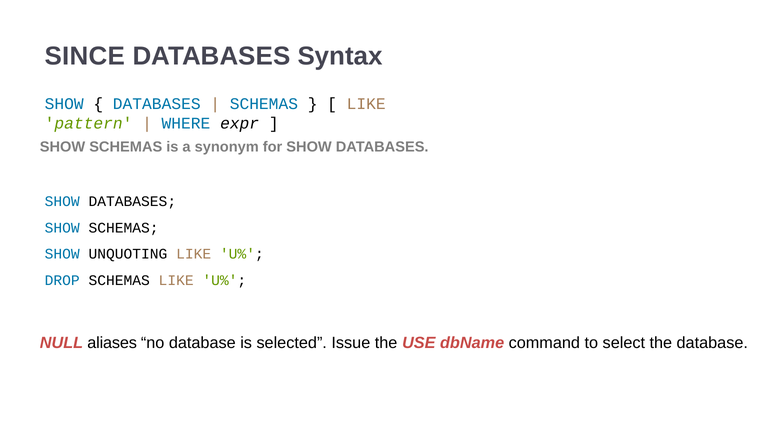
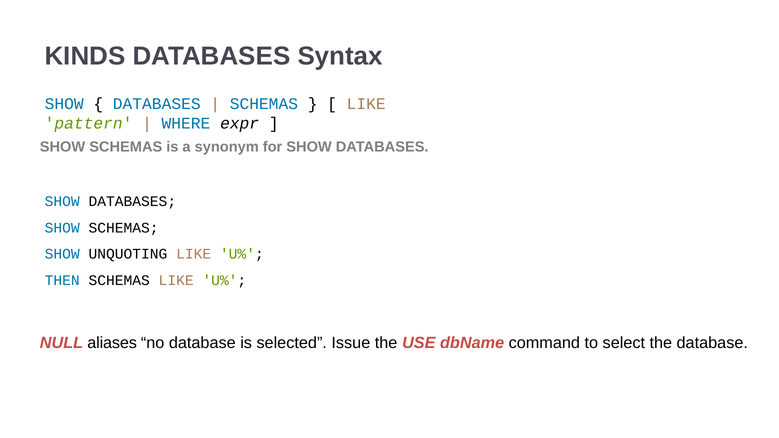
SINCE: SINCE -> KINDS
DROP: DROP -> THEN
